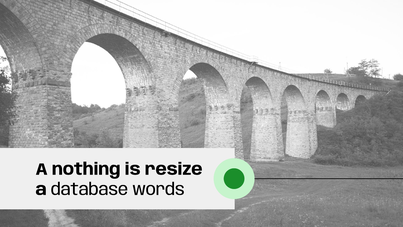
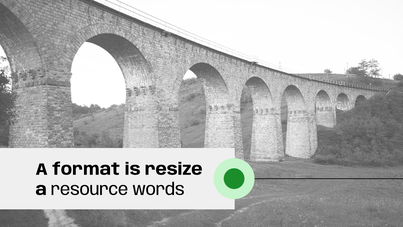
nothing: nothing -> format
database: database -> resource
